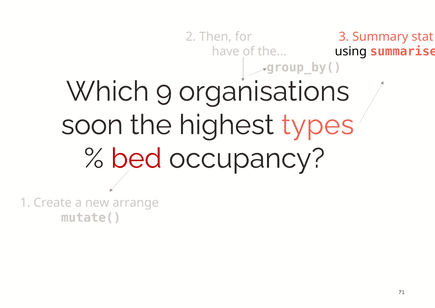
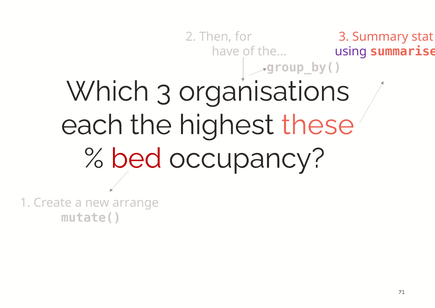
using colour: black -> purple
Which 9: 9 -> 3
soon: soon -> each
types: types -> these
